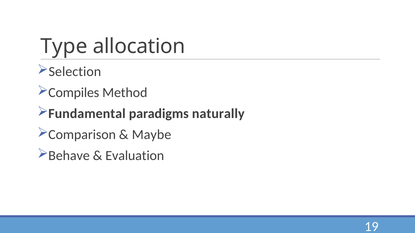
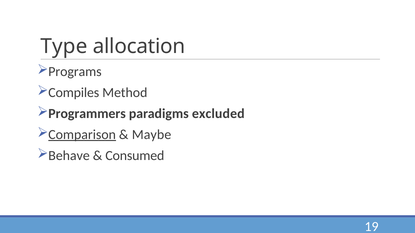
Selection: Selection -> Programs
Fundamental: Fundamental -> Programmers
naturally: naturally -> excluded
Comparison underline: none -> present
Evaluation: Evaluation -> Consumed
